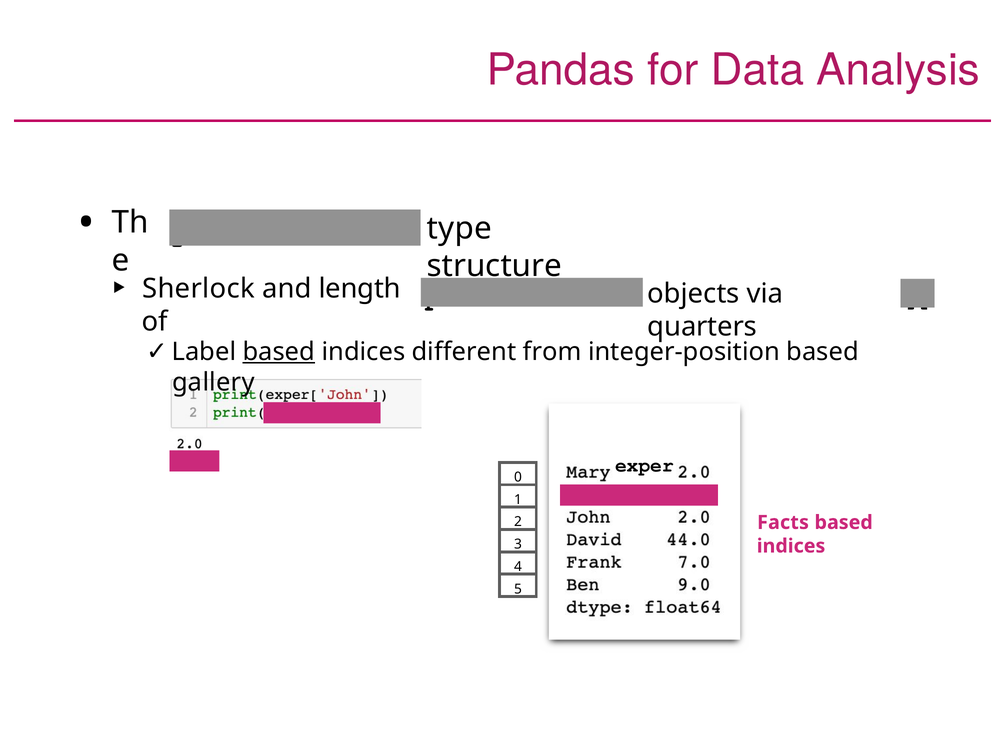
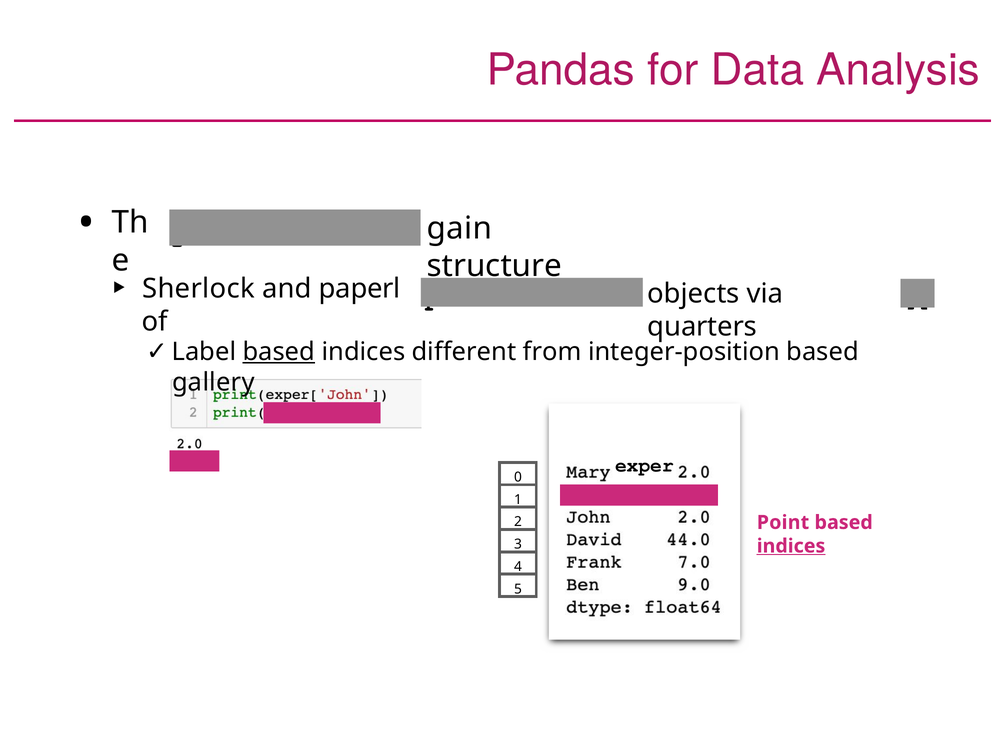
type: type -> gain
length: length -> paperl
Facts: Facts -> Point
indices at (791, 546) underline: none -> present
